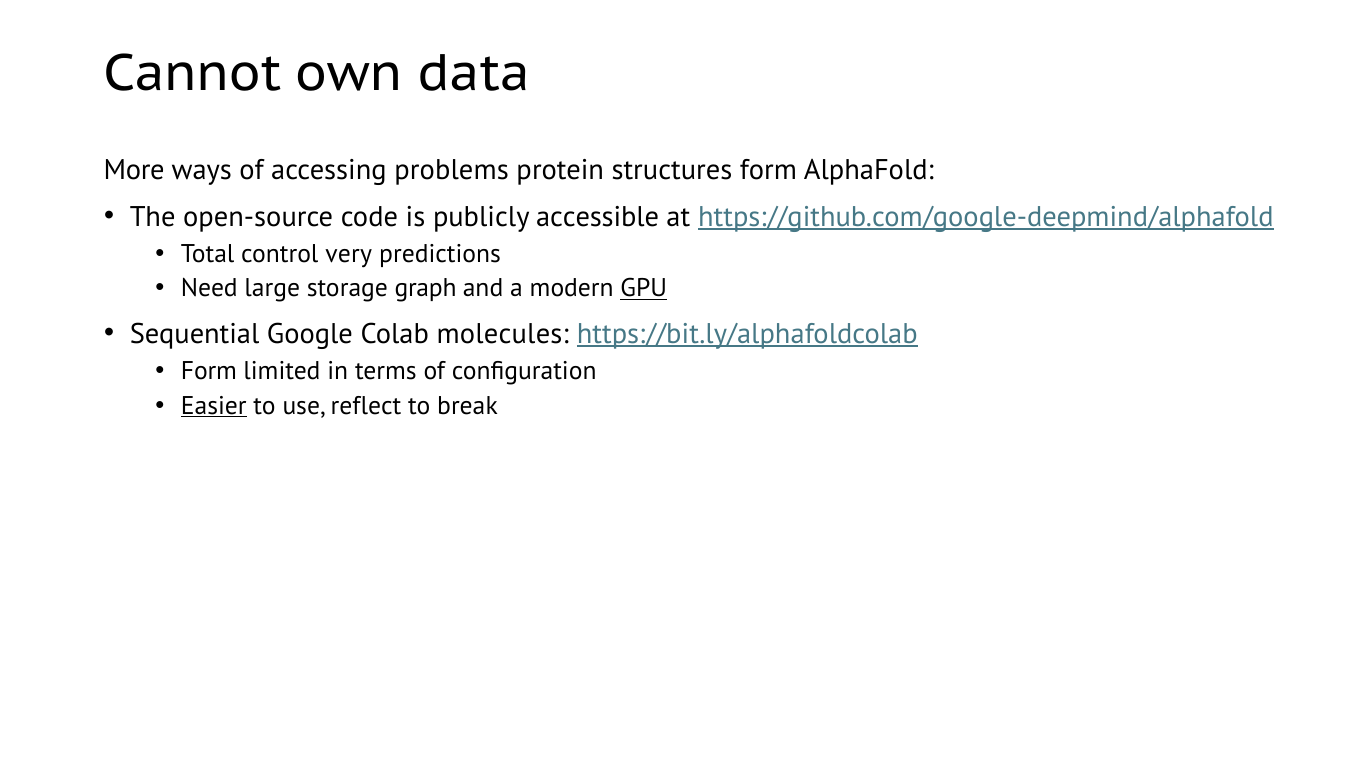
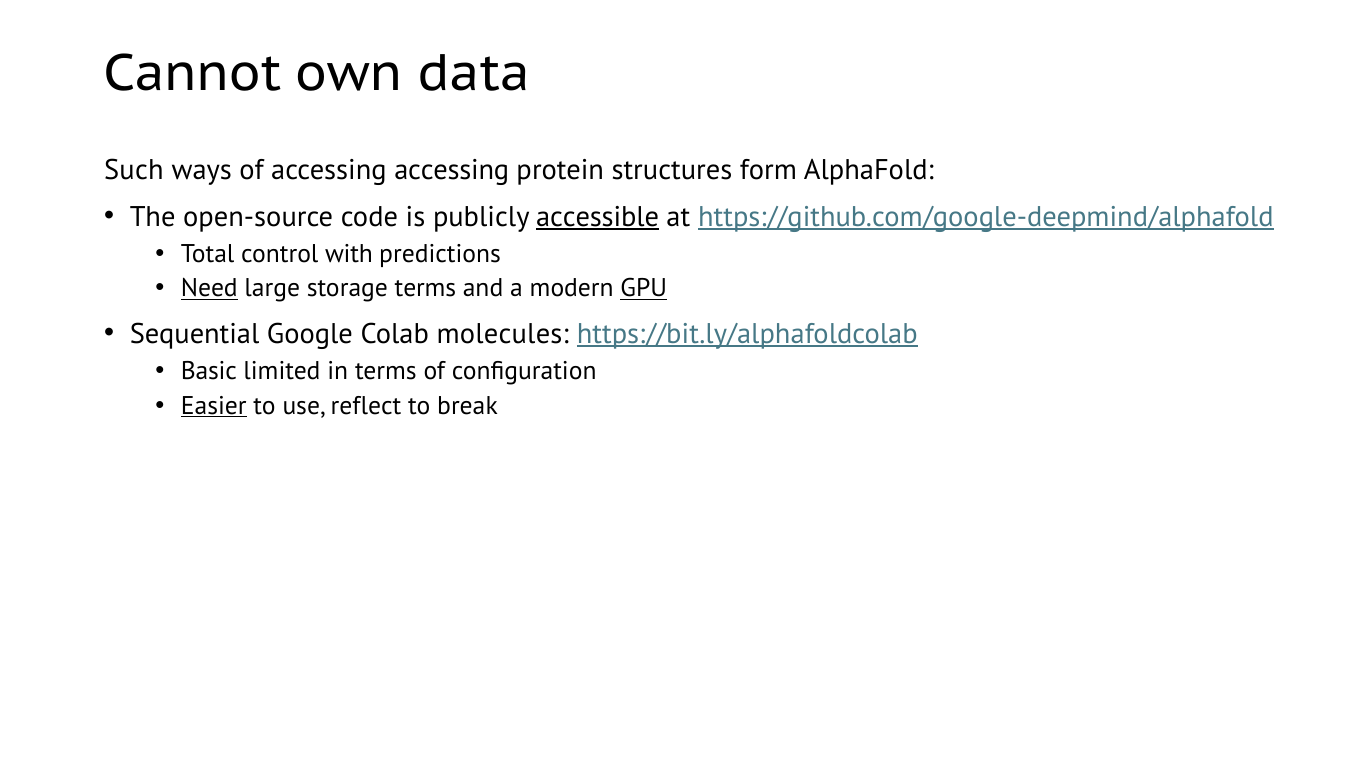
More: More -> Such
accessing problems: problems -> accessing
accessible underline: none -> present
very: very -> with
Need underline: none -> present
storage graph: graph -> terms
Form at (209, 370): Form -> Basic
